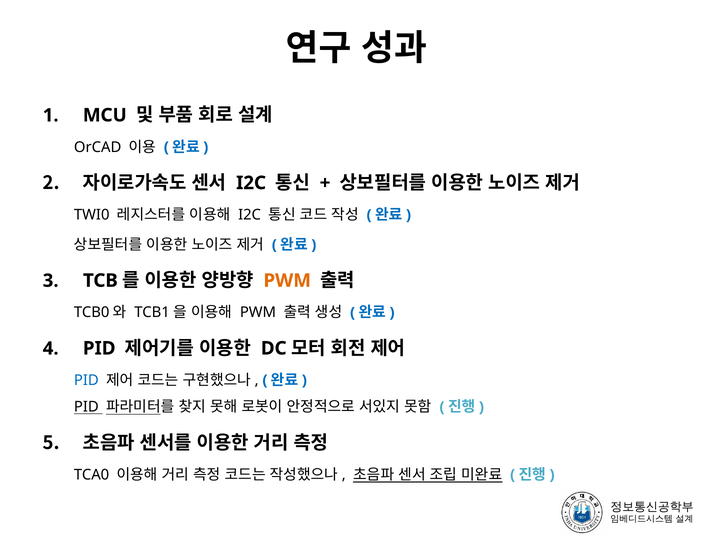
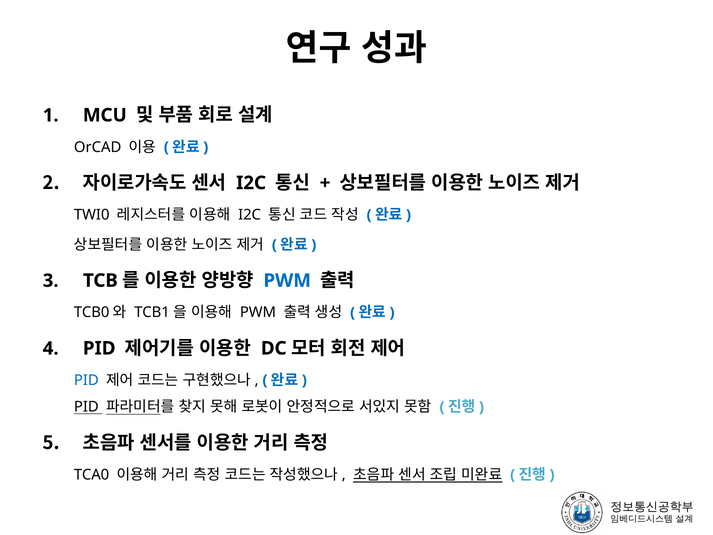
PWM at (287, 280) colour: orange -> blue
